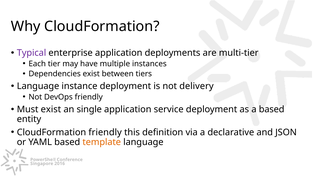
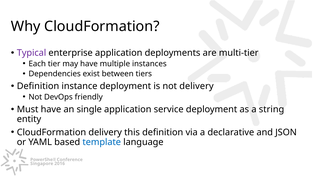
Language at (38, 86): Language -> Definition
Must exist: exist -> have
a based: based -> string
CloudFormation friendly: friendly -> delivery
template colour: orange -> blue
